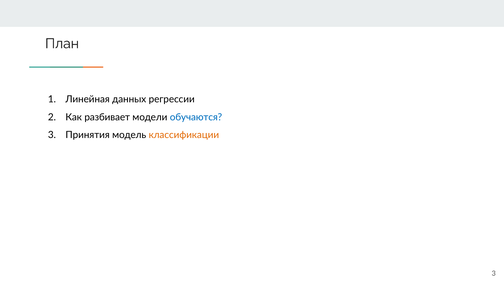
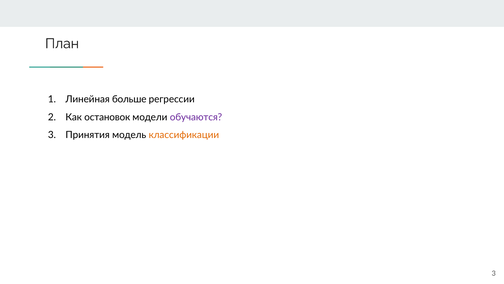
данных: данных -> больше
разбивает: разбивает -> остановок
обучаются colour: blue -> purple
